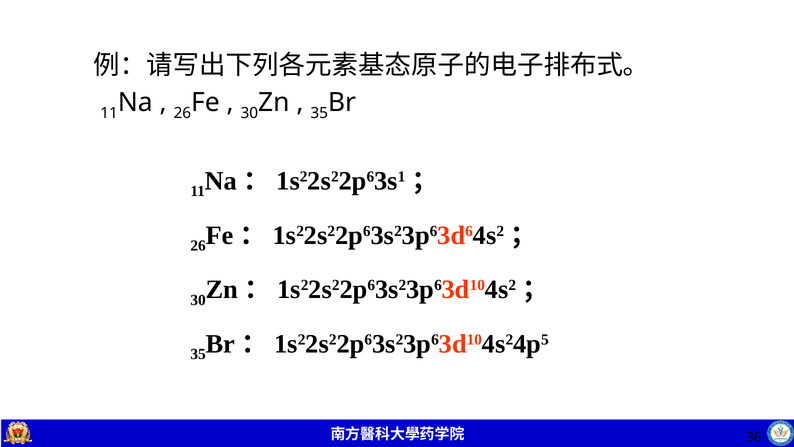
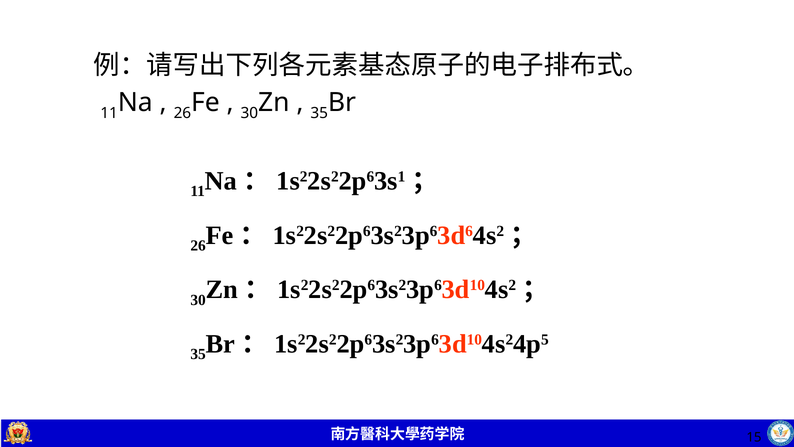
36: 36 -> 15
